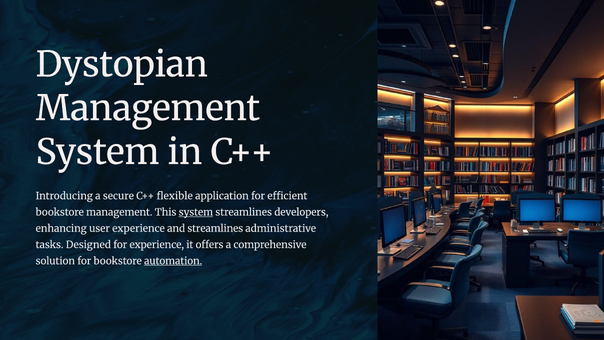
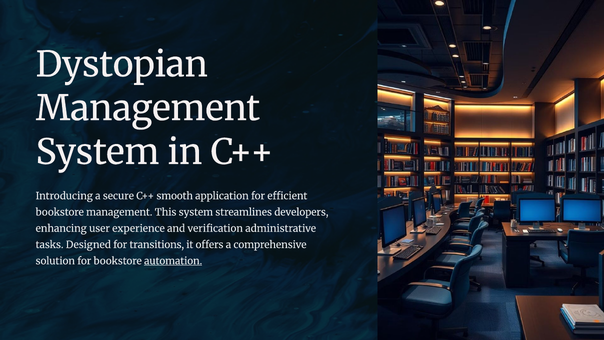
flexible: flexible -> smooth
system at (196, 212) underline: present -> none
and streamlines: streamlines -> verification
for experience: experience -> transitions
